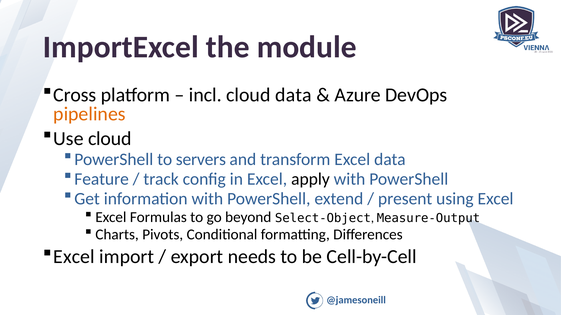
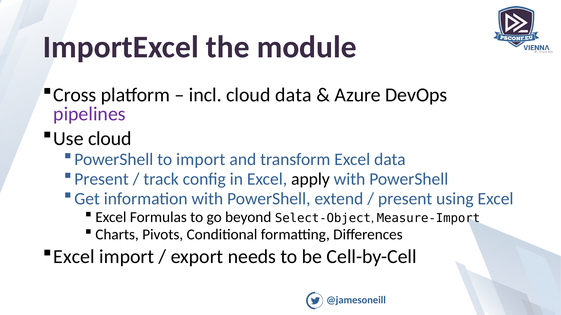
pipelines colour: orange -> purple
to servers: servers -> import
Feature at (102, 179): Feature -> Present
Measure-Output: Measure-Output -> Measure-Import
